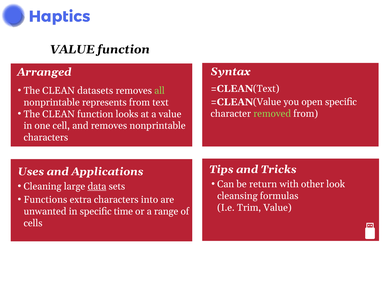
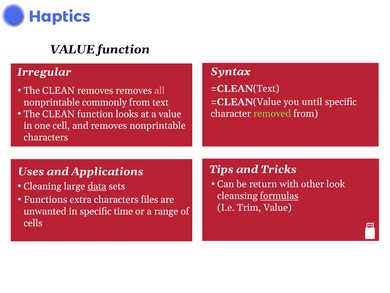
Arranged: Arranged -> Irregular
CLEAN datasets: datasets -> removes
all colour: light green -> pink
open: open -> until
represents: represents -> commonly
formulas underline: none -> present
into: into -> files
